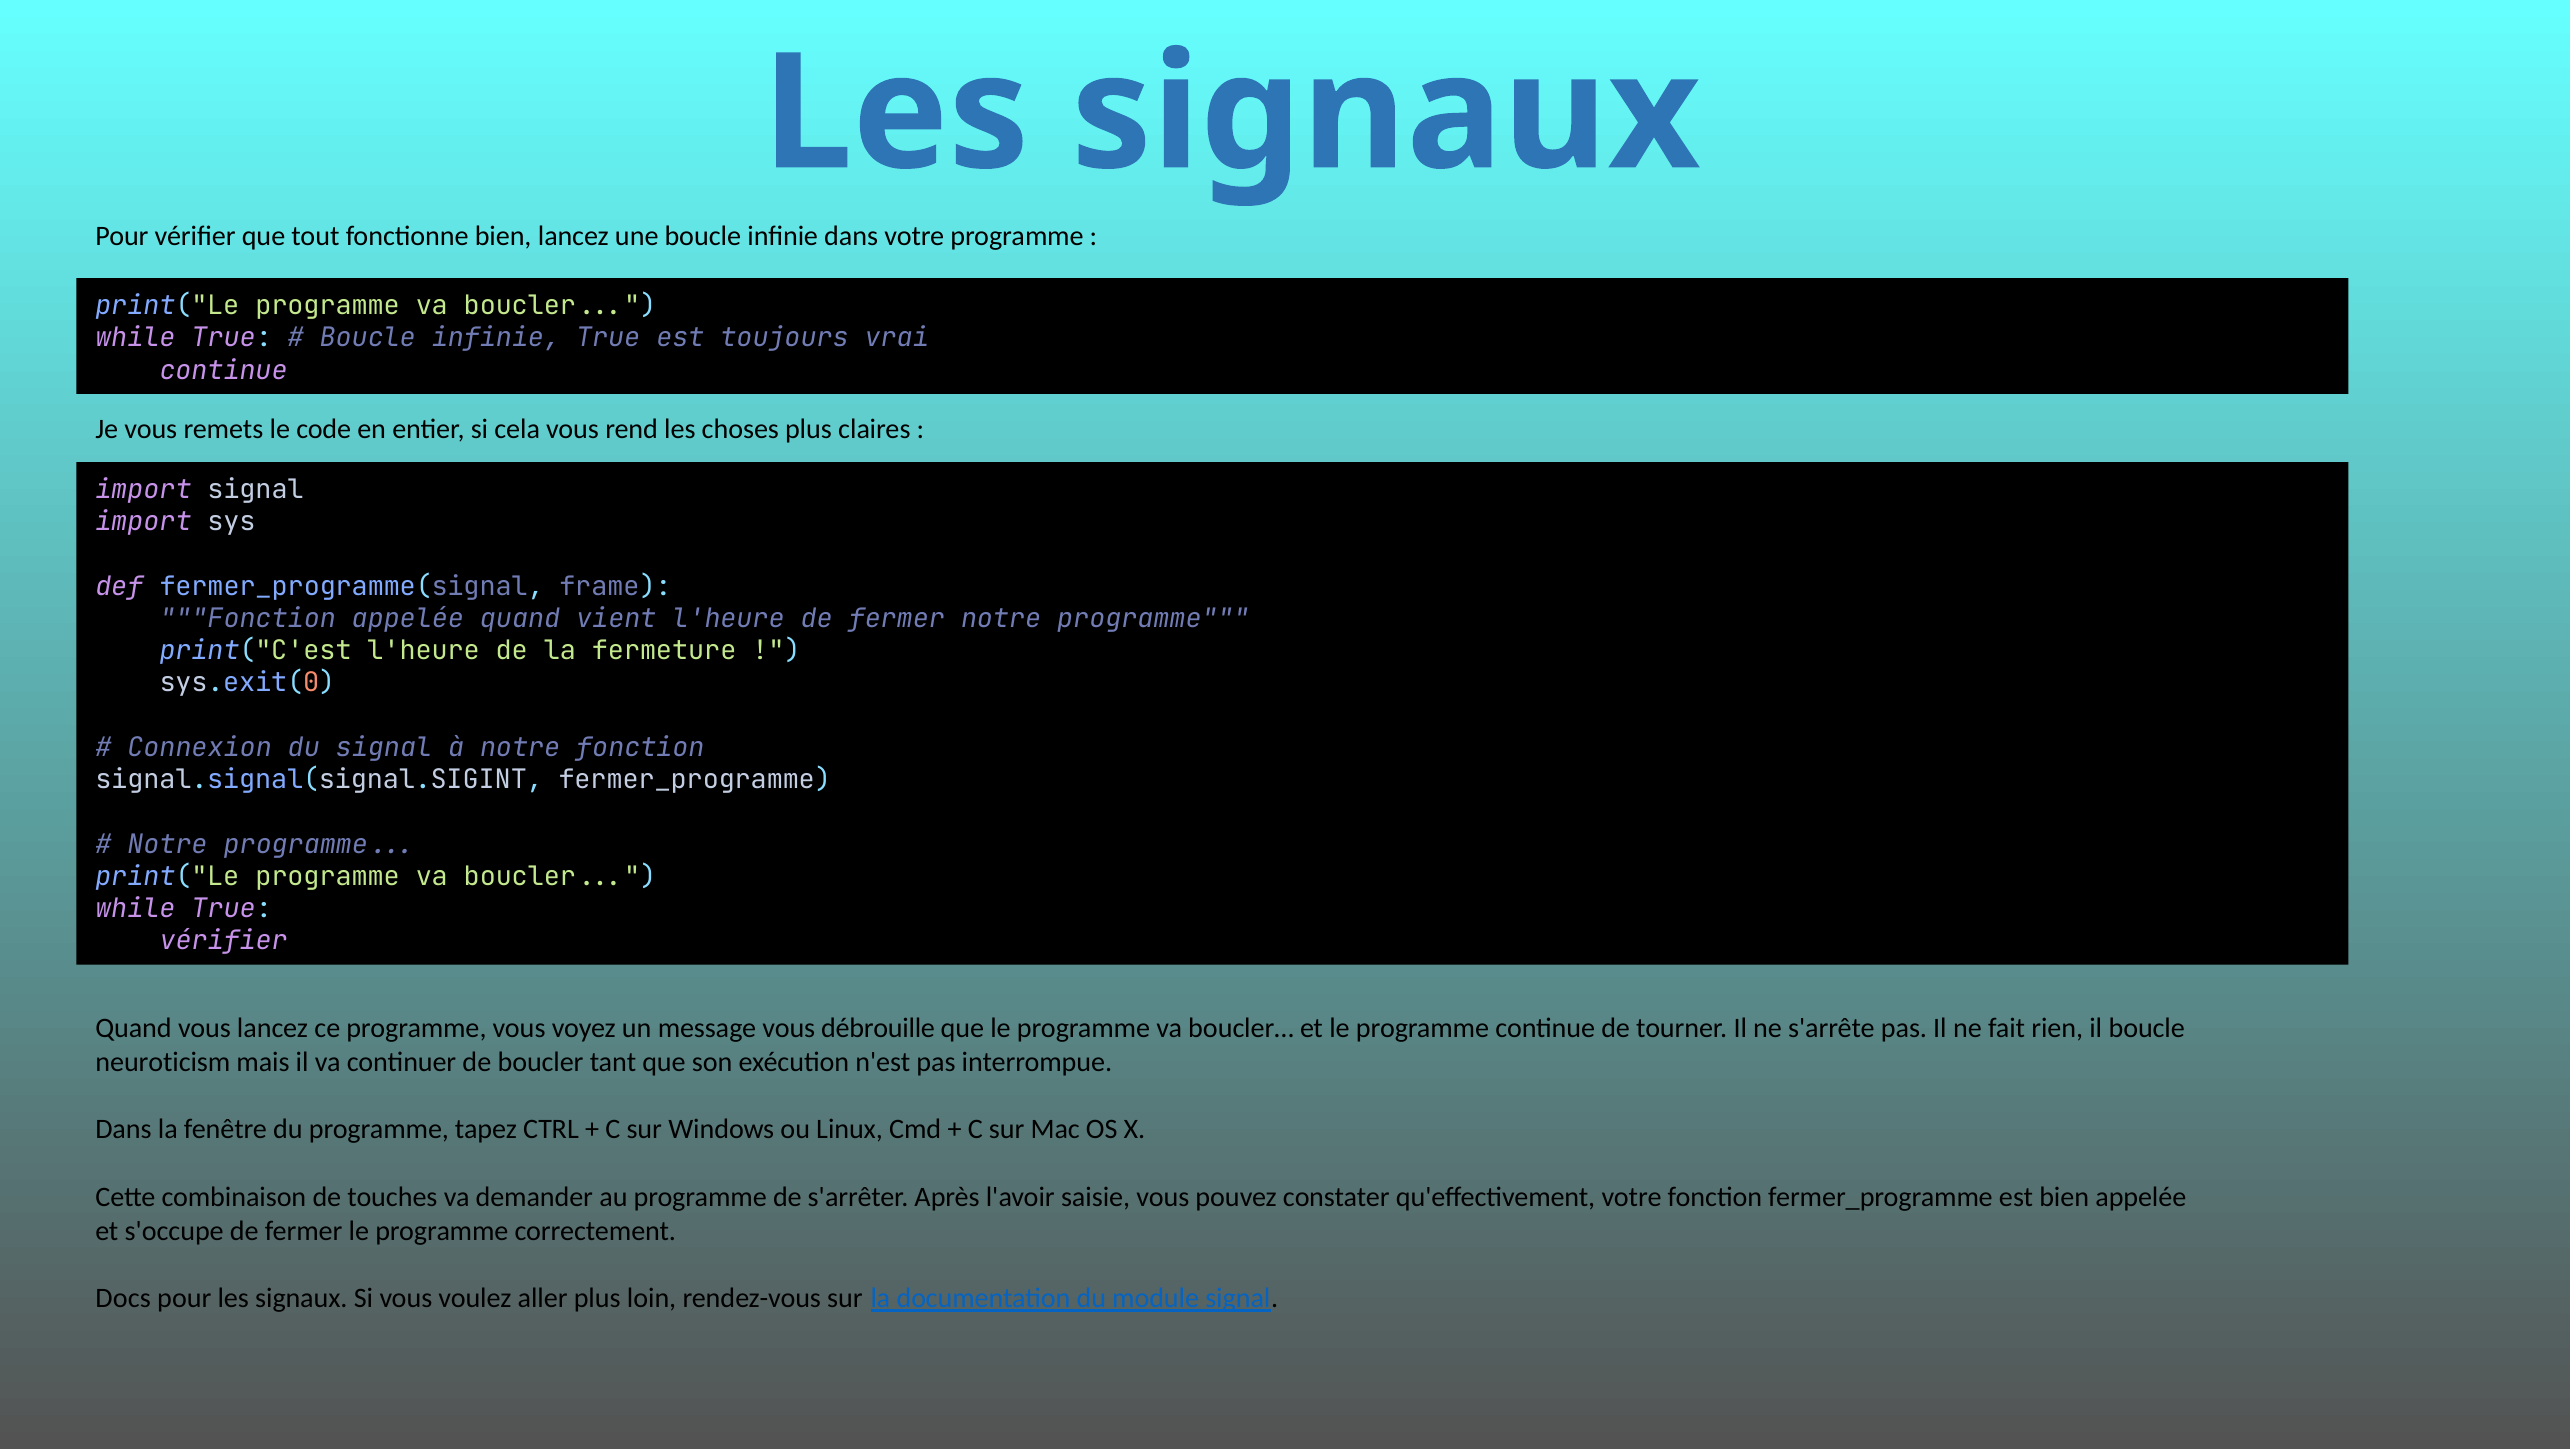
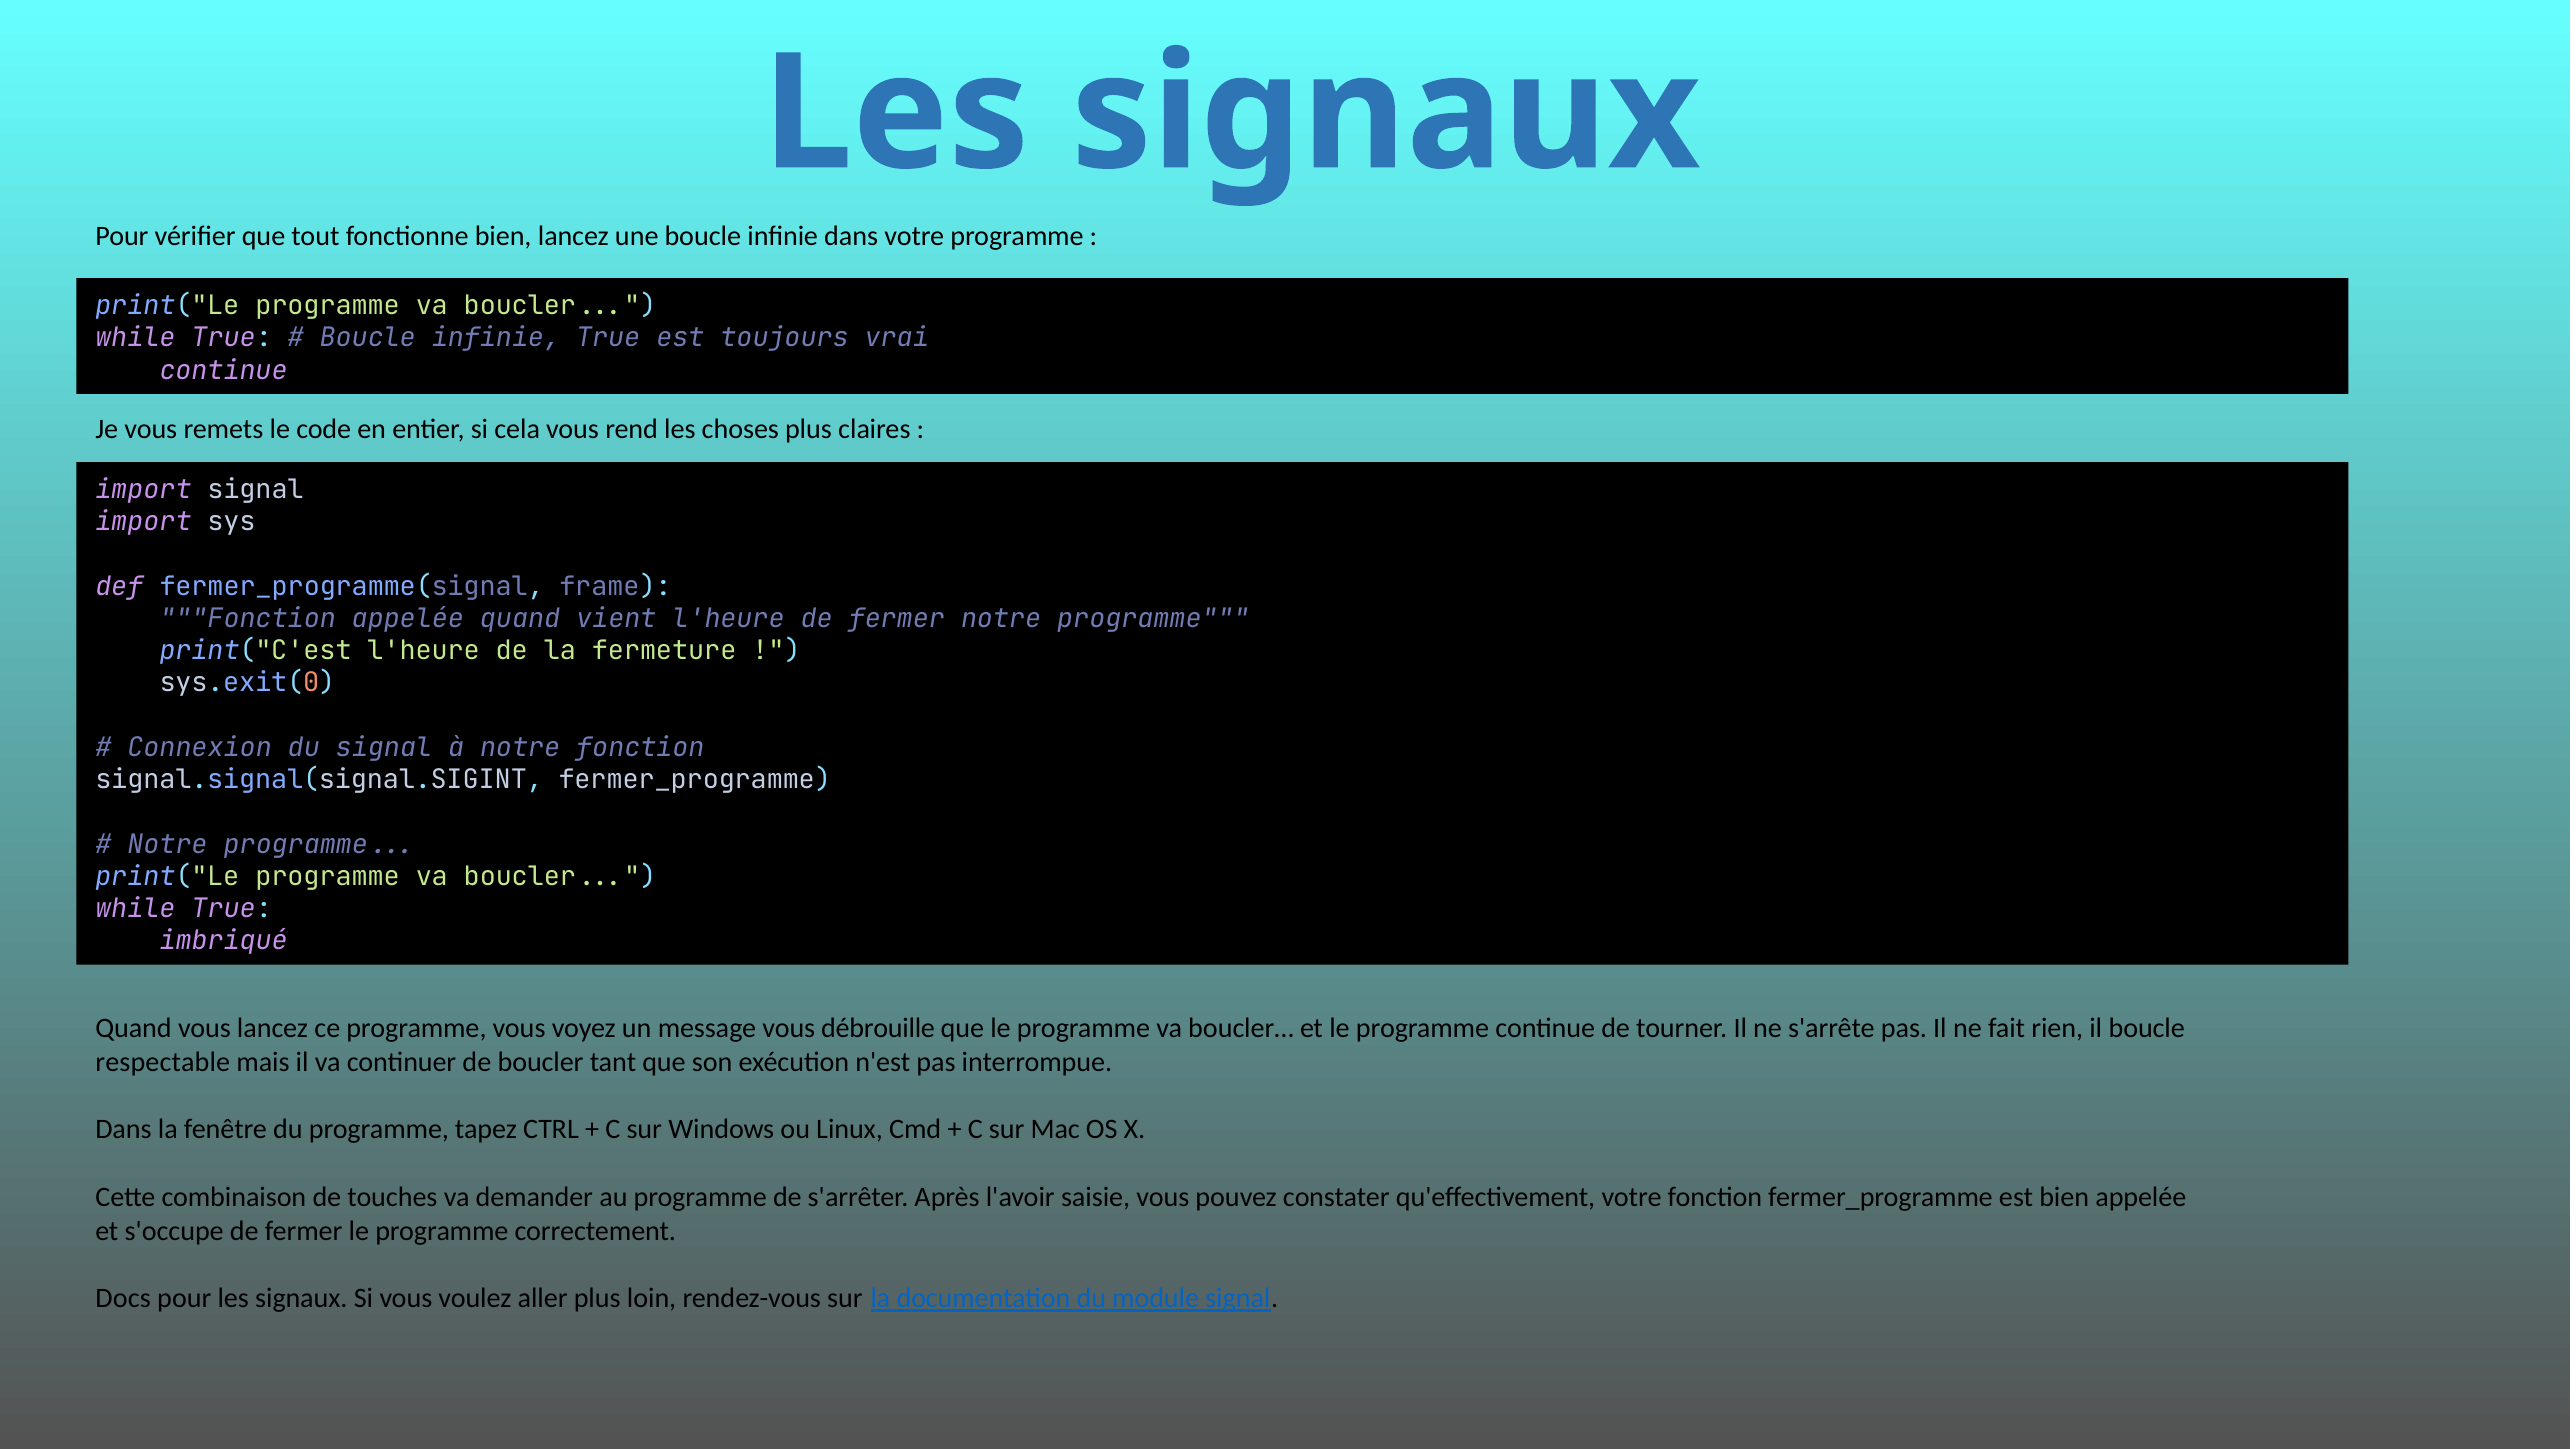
vérifier at (224, 941): vérifier -> imbriqué
neuroticism: neuroticism -> respectable
